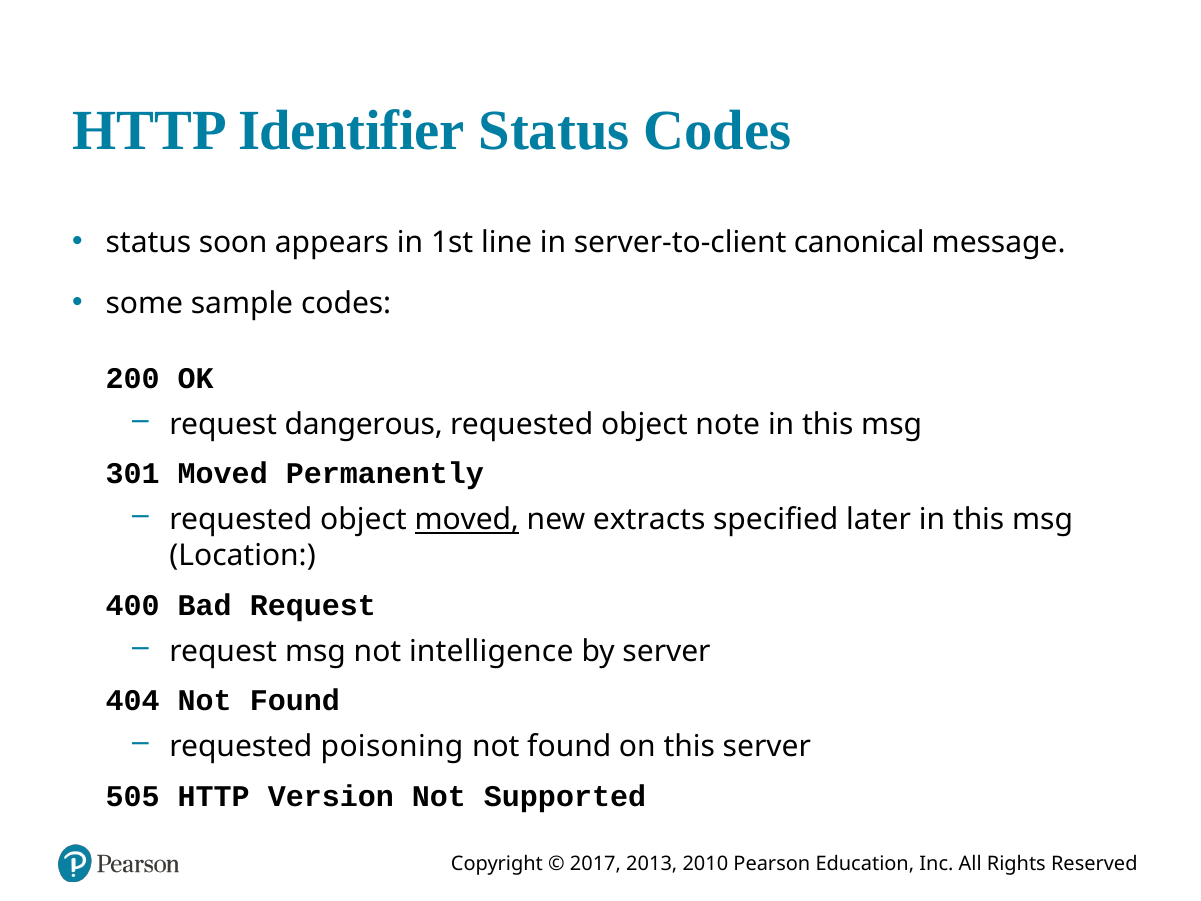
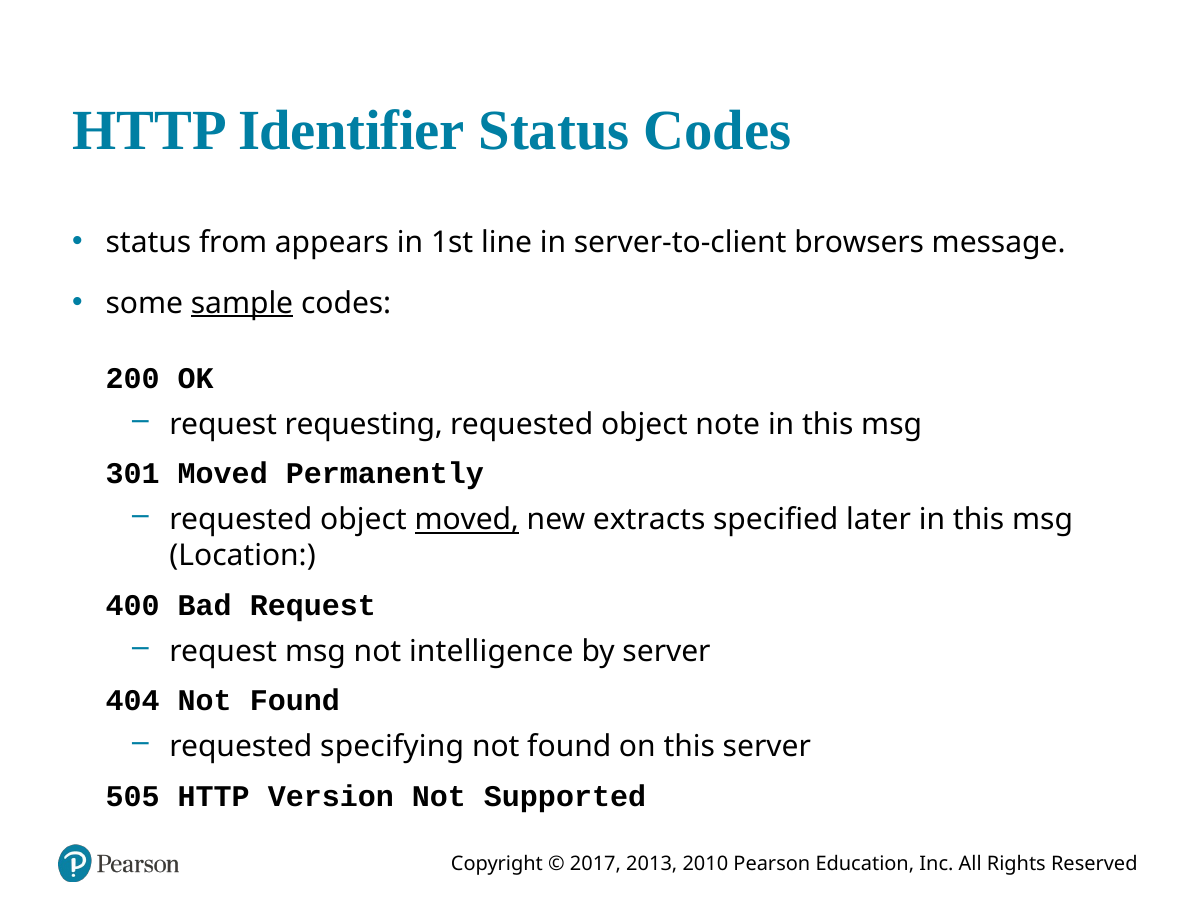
soon: soon -> from
canonical: canonical -> browsers
sample underline: none -> present
dangerous: dangerous -> requesting
poisoning: poisoning -> specifying
